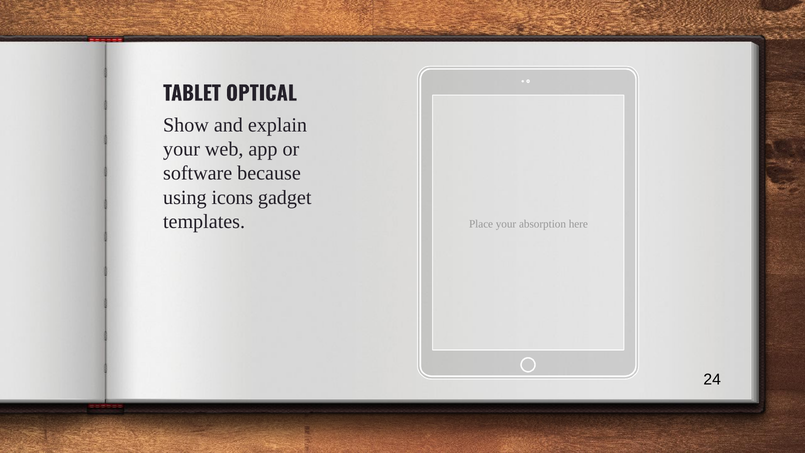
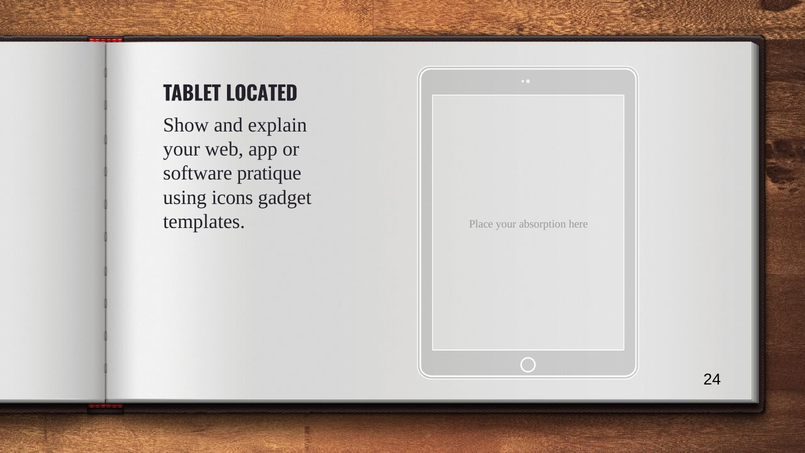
OPTICAL: OPTICAL -> LOCATED
because: because -> pratique
